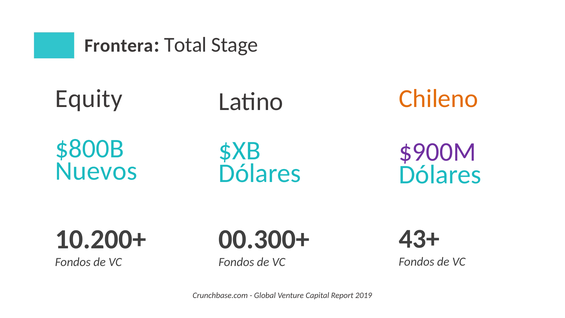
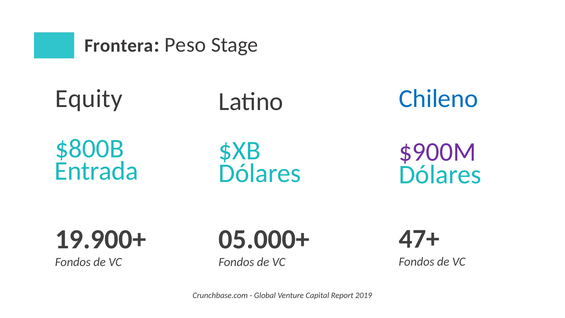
Total: Total -> Peso
Chileno colour: orange -> blue
Nuevos: Nuevos -> Entrada
10.200+: 10.200+ -> 19.900+
00.300+: 00.300+ -> 05.000+
43+: 43+ -> 47+
